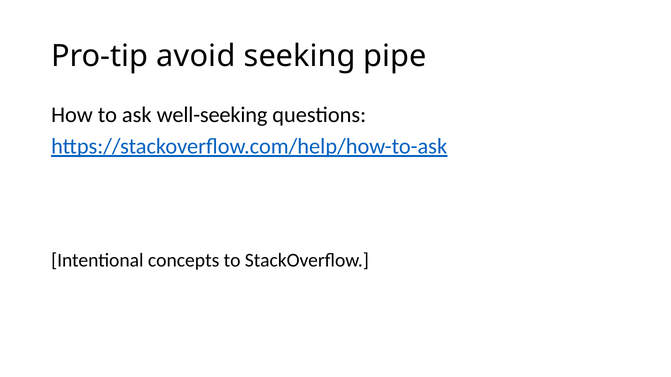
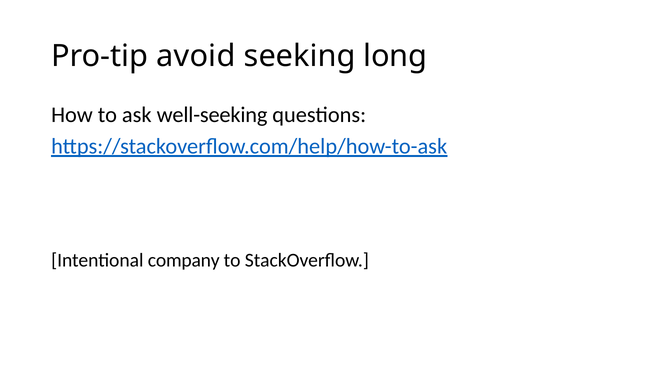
pipe: pipe -> long
concepts: concepts -> company
